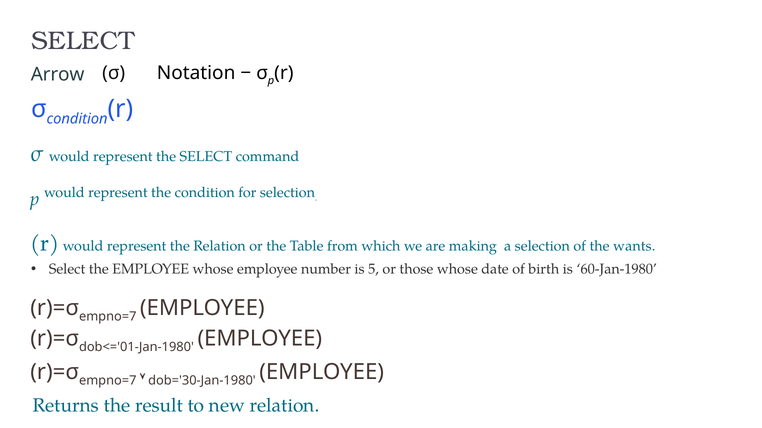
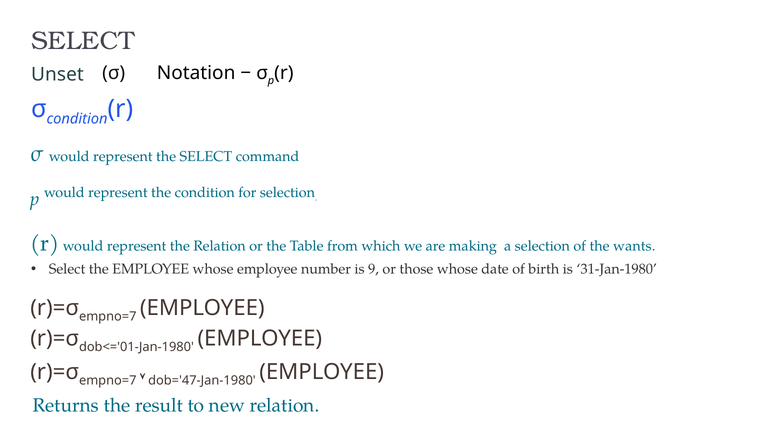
Arrow: Arrow -> Unset
5: 5 -> 9
60-Jan-1980: 60-Jan-1980 -> 31-Jan-1980
dob='30-Jan-1980: dob='30-Jan-1980 -> dob='47-Jan-1980
